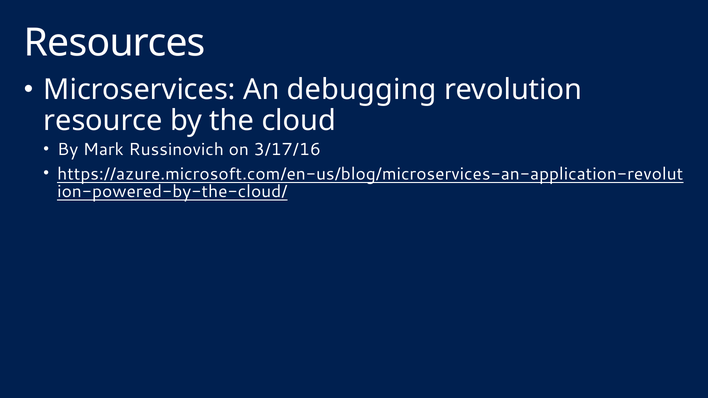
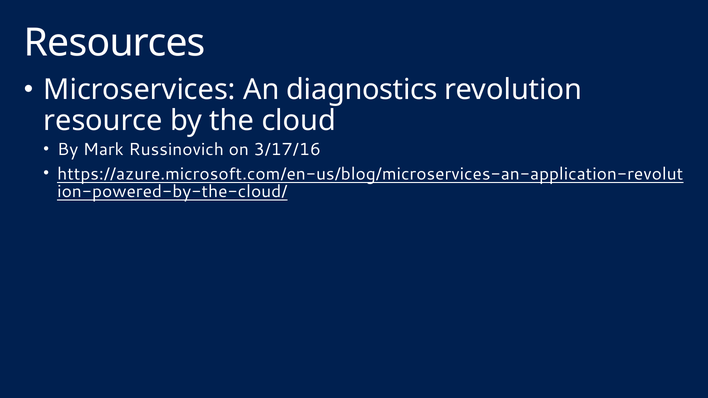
debugging: debugging -> diagnostics
